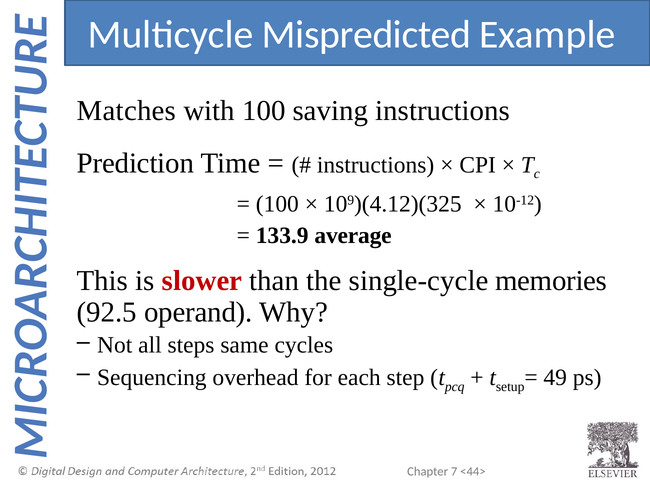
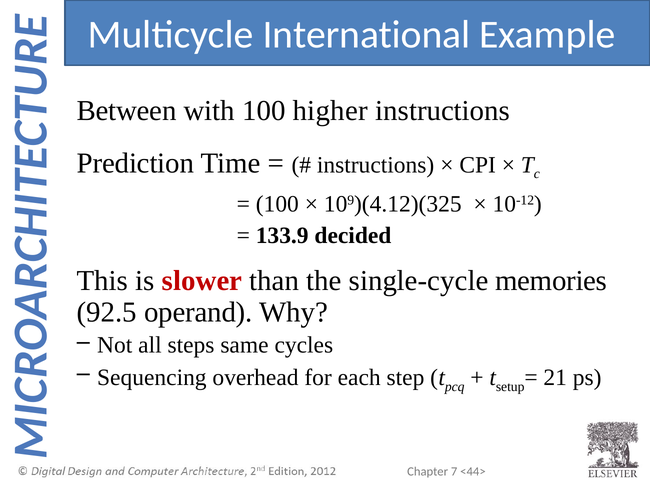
Mispredicted: Mispredicted -> International
Matches: Matches -> Between
saving: saving -> higher
average: average -> decided
49: 49 -> 21
